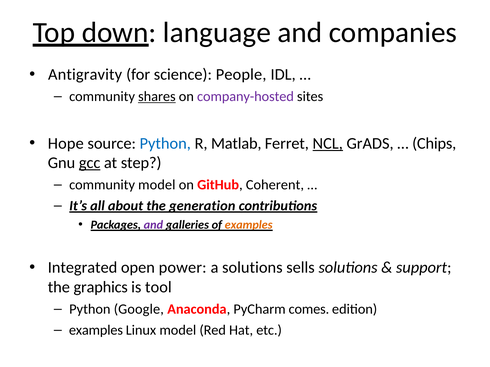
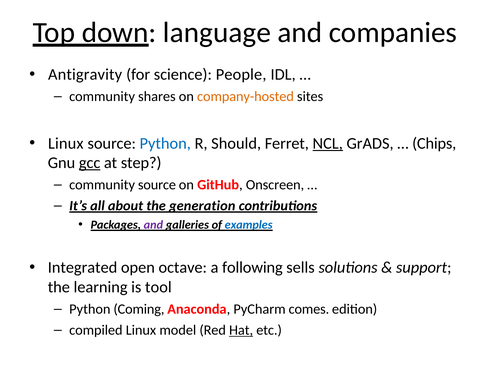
shares underline: present -> none
company-hosted colour: purple -> orange
Hope at (66, 144): Hope -> Linux
Matlab: Matlab -> Should
community model: model -> source
Coherent: Coherent -> Onscreen
examples at (249, 225) colour: orange -> blue
power: power -> octave
a solutions: solutions -> following
graphics: graphics -> learning
Google: Google -> Coming
examples at (96, 331): examples -> compiled
Hat underline: none -> present
